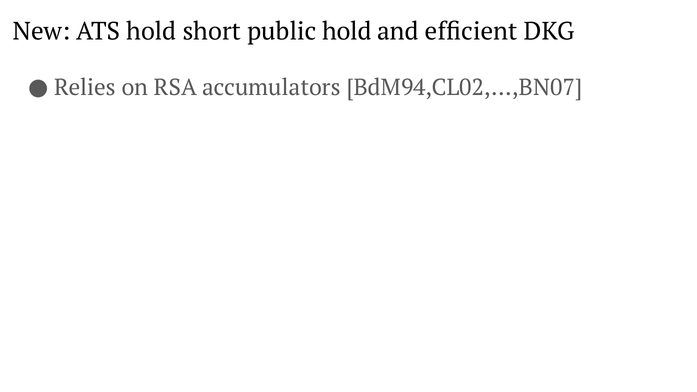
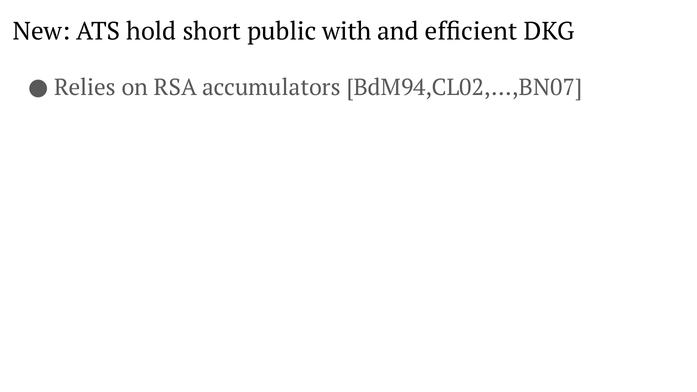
public hold: hold -> with
